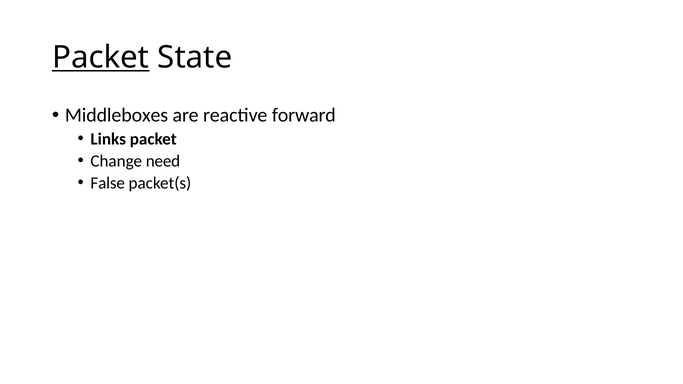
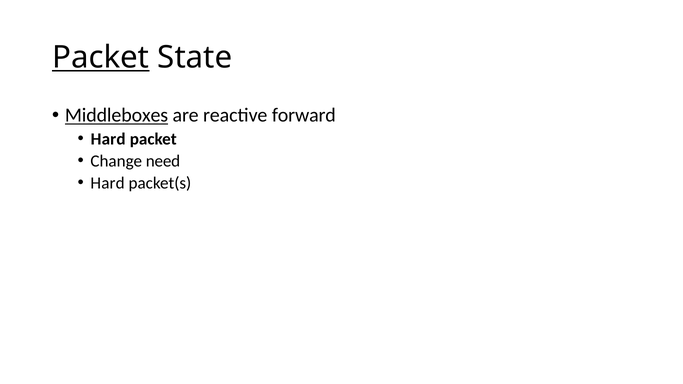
Middleboxes underline: none -> present
Links at (108, 139): Links -> Hard
False at (108, 183): False -> Hard
